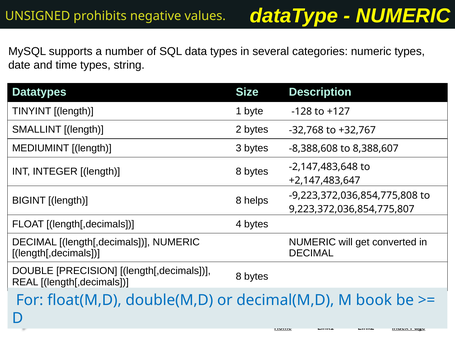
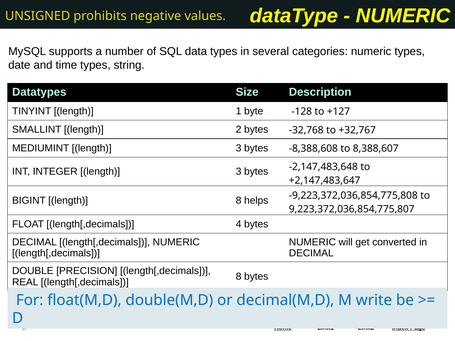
INTEGER length 8: 8 -> 3
book: book -> write
